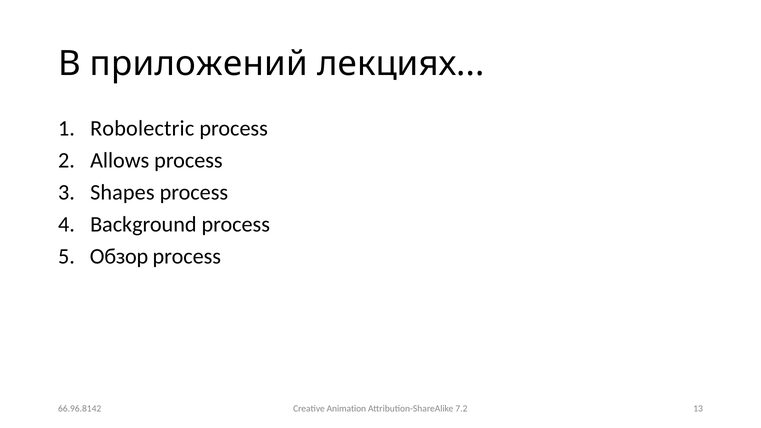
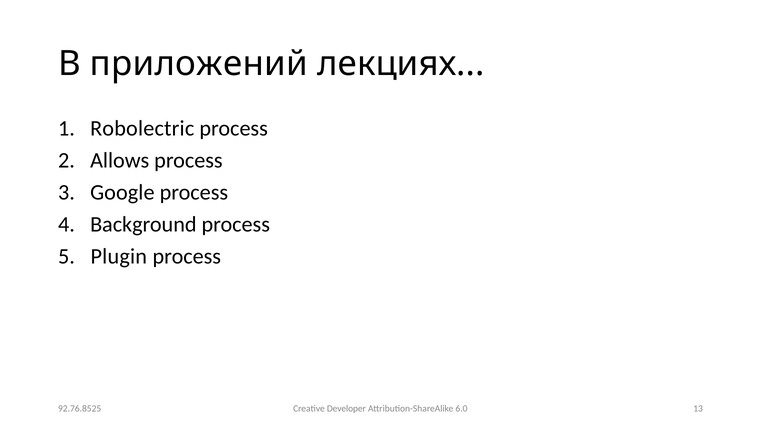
Shapes: Shapes -> Google
Обзор: Обзор -> Plugin
66.96.8142: 66.96.8142 -> 92.76.8525
Animation: Animation -> Developer
7.2: 7.2 -> 6.0
